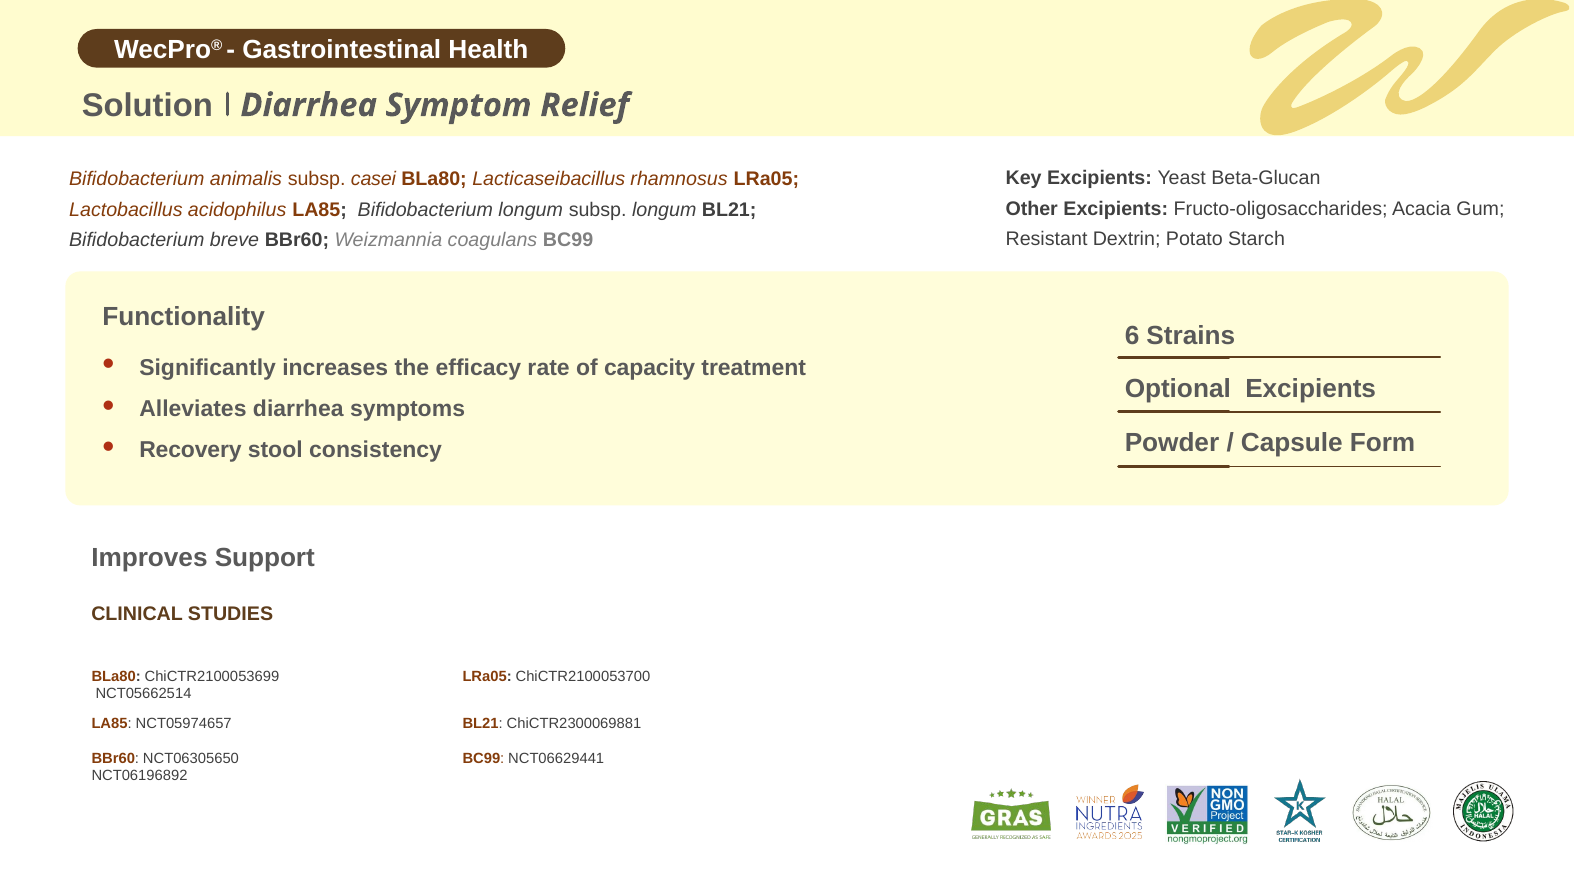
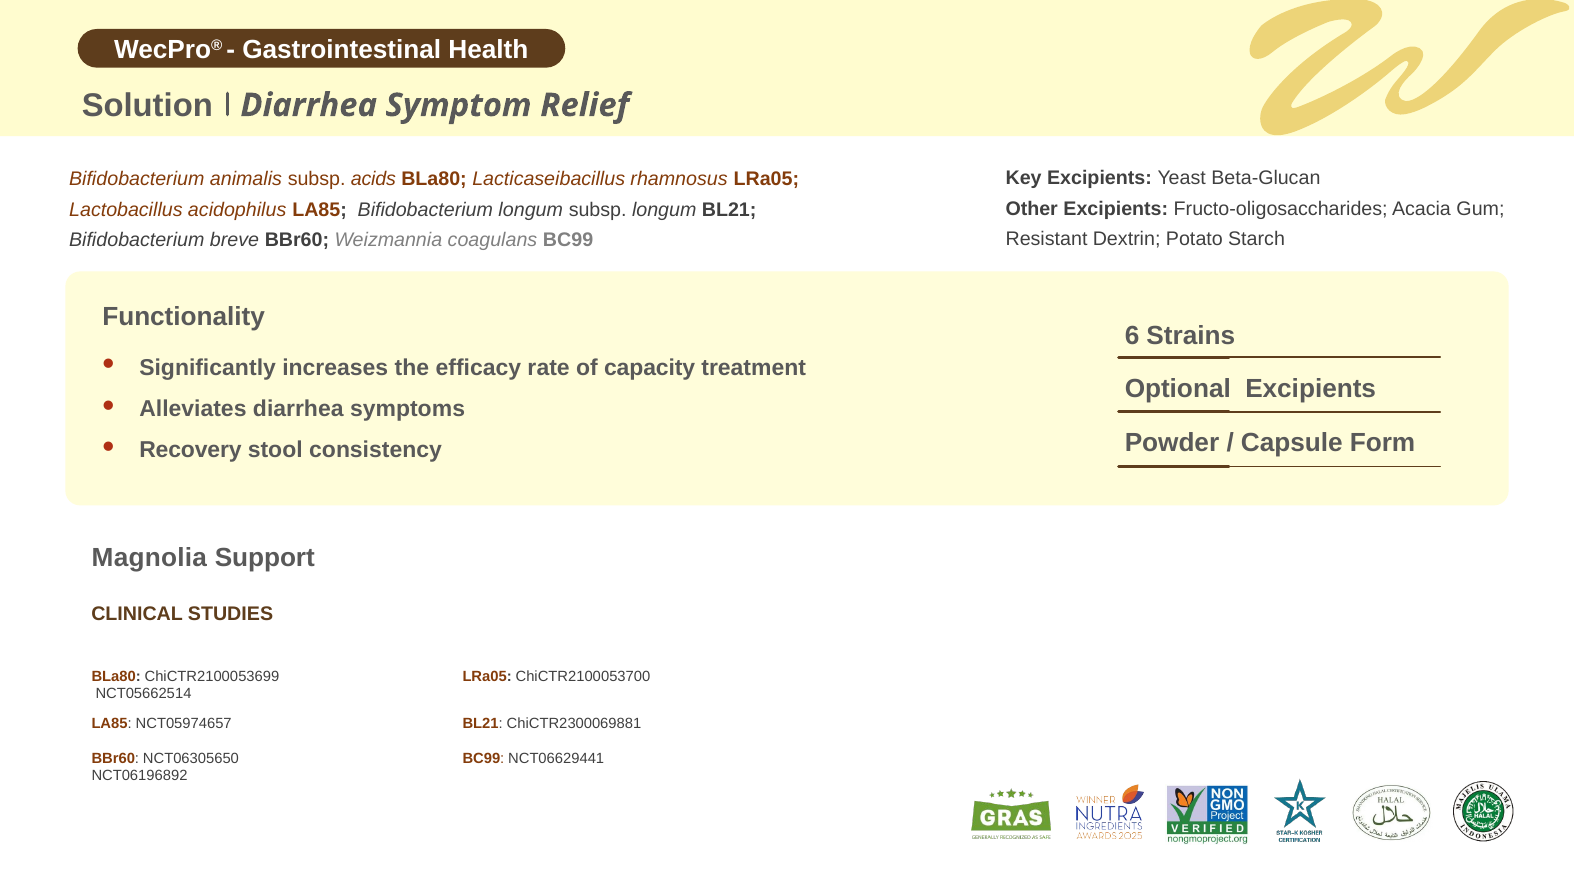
casei: casei -> acids
Improves: Improves -> Magnolia
